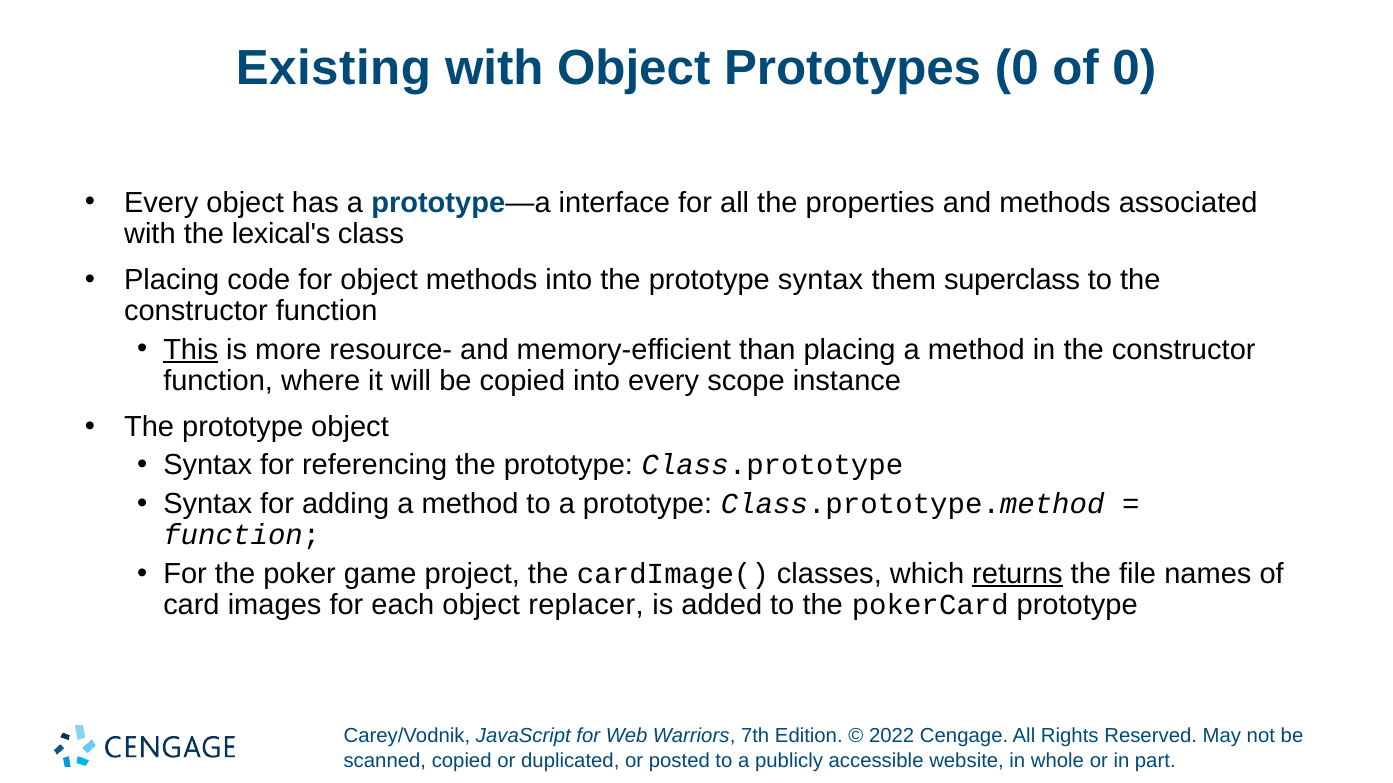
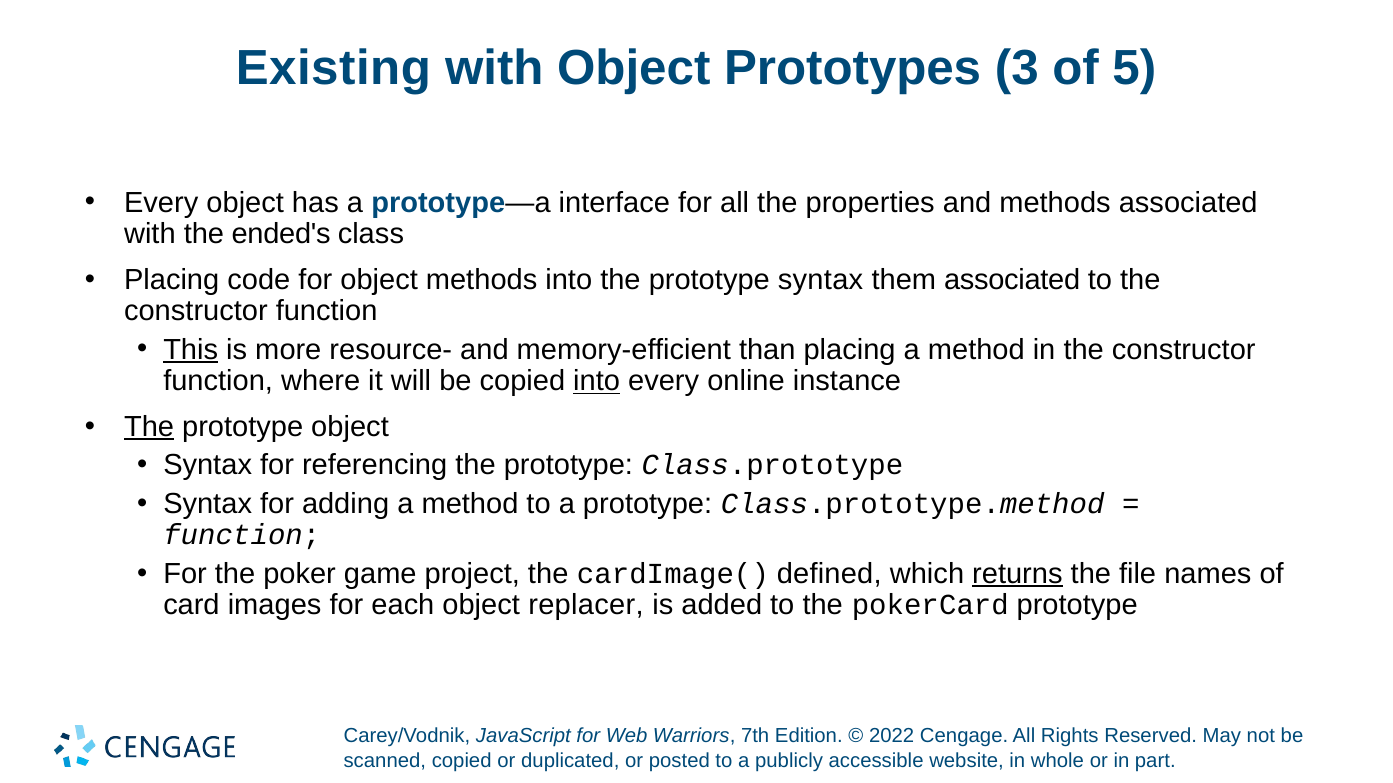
Prototypes 0: 0 -> 3
of 0: 0 -> 5
lexical's: lexical's -> ended's
them superclass: superclass -> associated
into at (597, 381) underline: none -> present
scope: scope -> online
The at (149, 427) underline: none -> present
classes: classes -> defined
